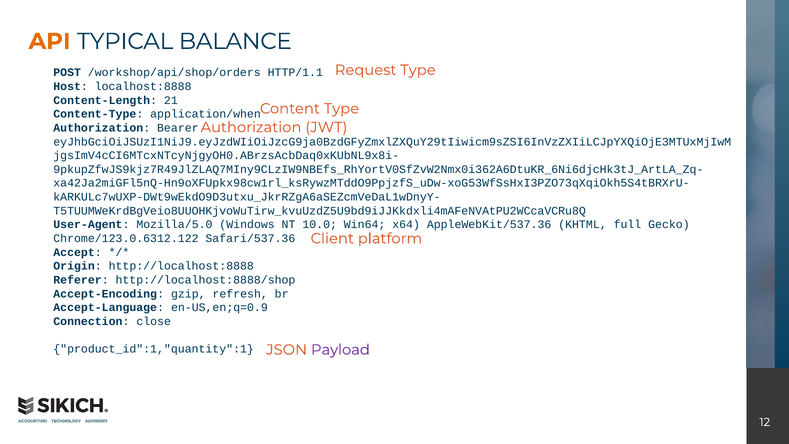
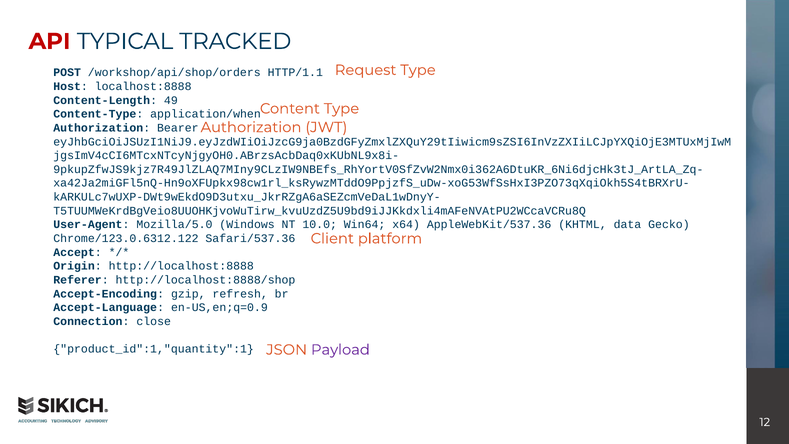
API colour: orange -> red
BALANCE: BALANCE -> TRACKED
21: 21 -> 49
full: full -> data
